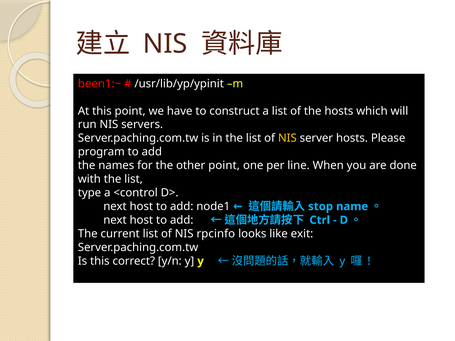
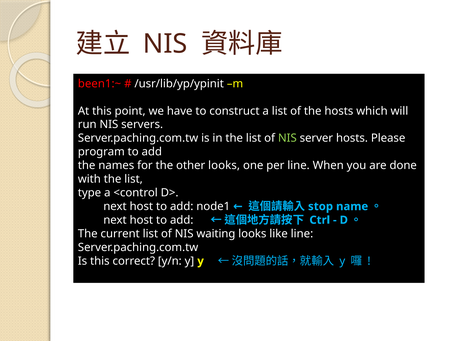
NIS at (287, 138) colour: yellow -> light green
other point: point -> looks
rpcinfo: rpcinfo -> waiting
like exit: exit -> line
